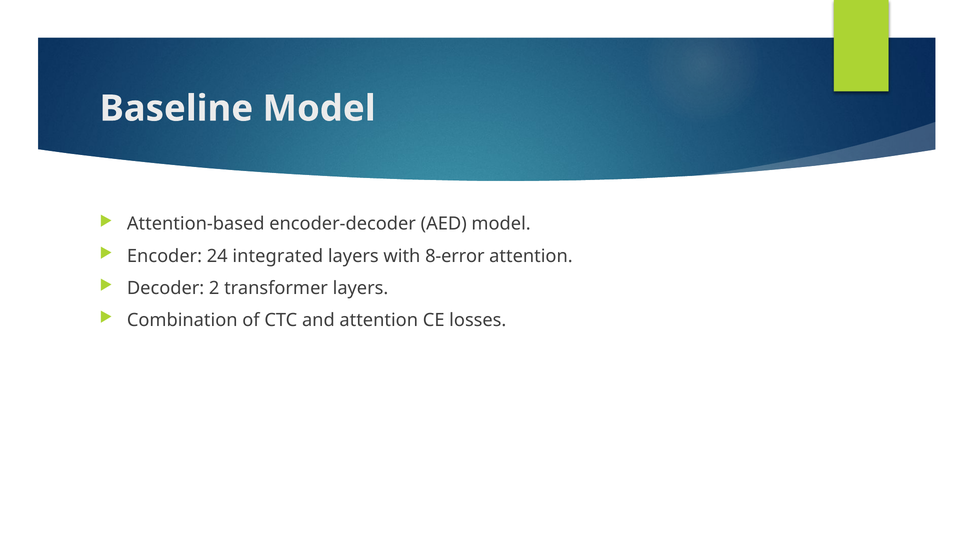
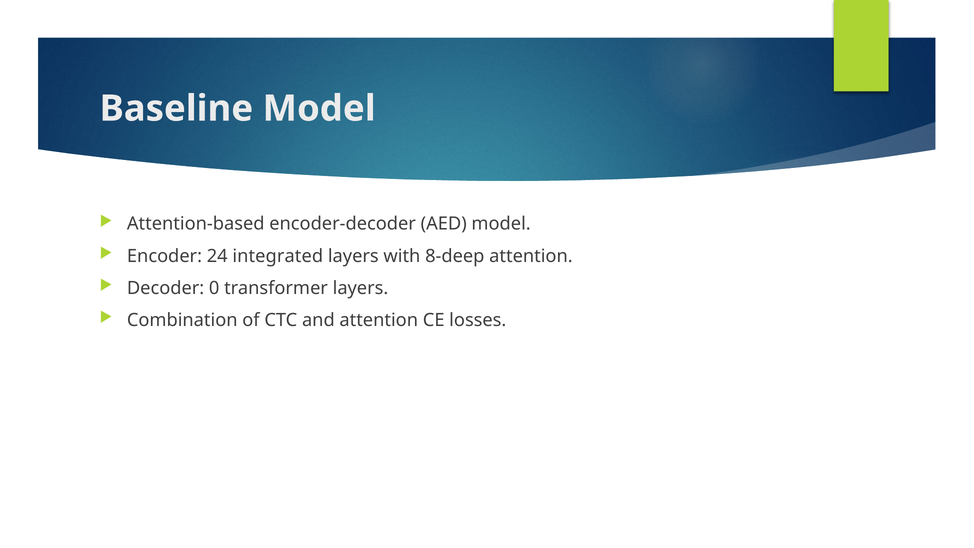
8-error: 8-error -> 8-deep
2: 2 -> 0
